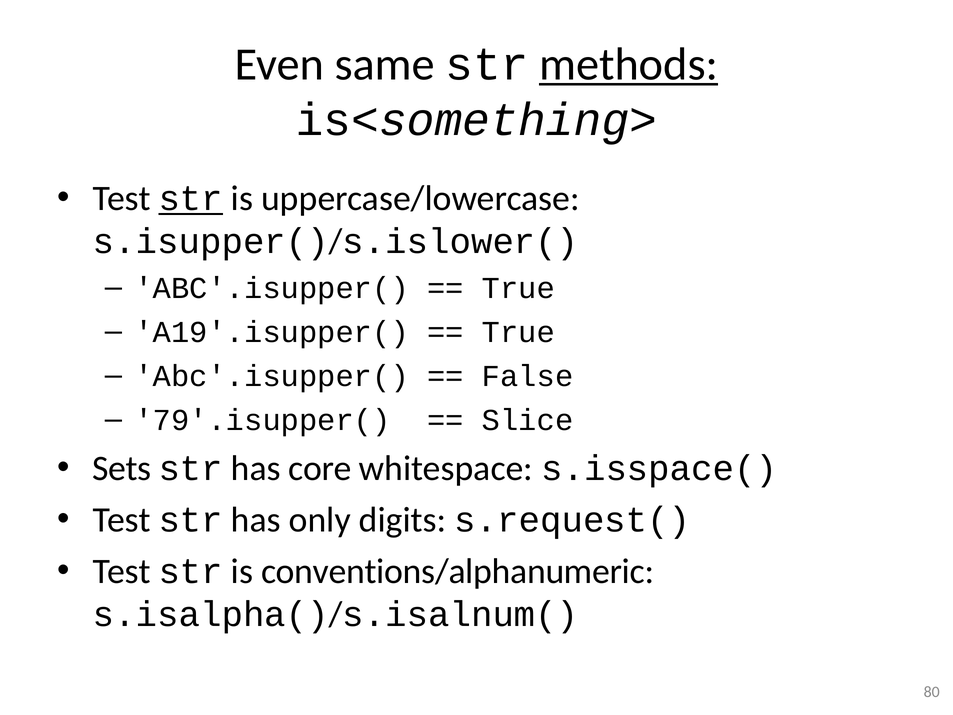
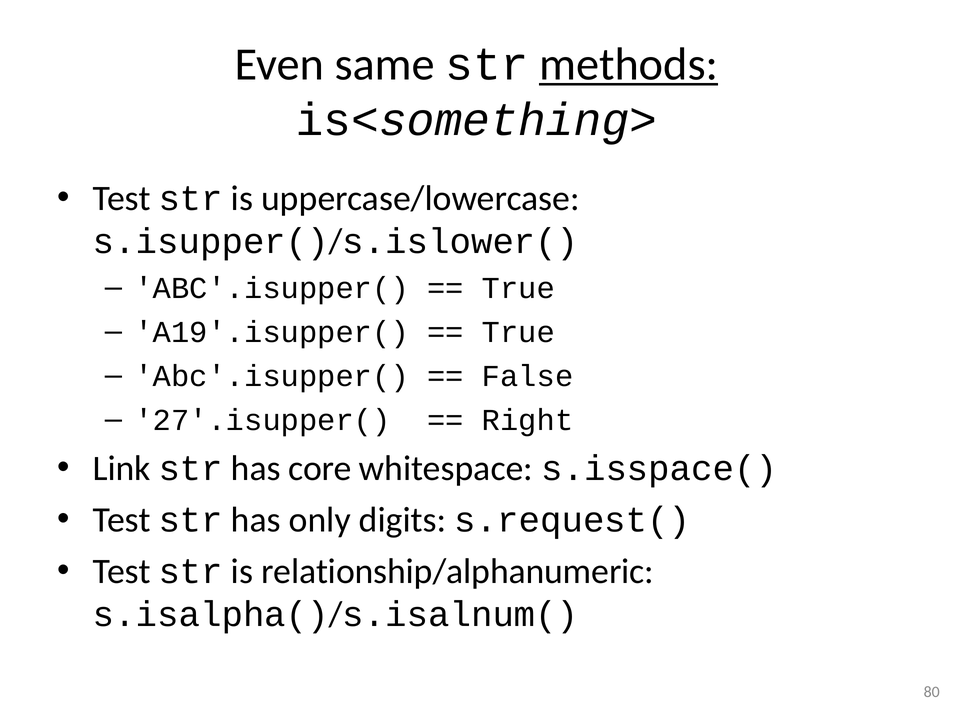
str at (191, 198) underline: present -> none
79'.isupper(: 79'.isupper( -> 27'.isupper(
Slice: Slice -> Right
Sets: Sets -> Link
conventions/alphanumeric: conventions/alphanumeric -> relationship/alphanumeric
